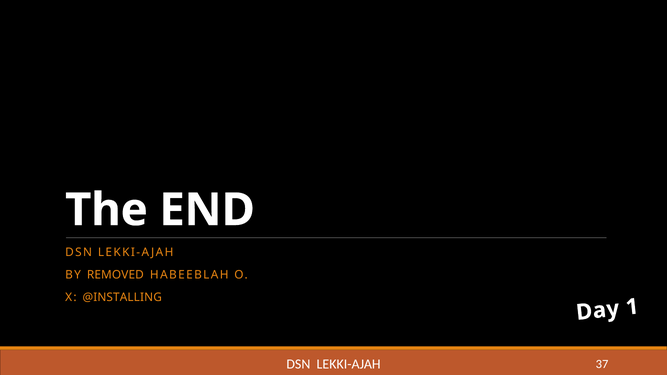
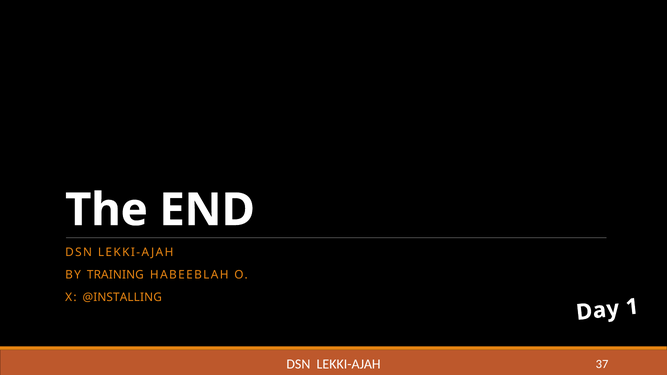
REMOVED: REMOVED -> TRAINING
